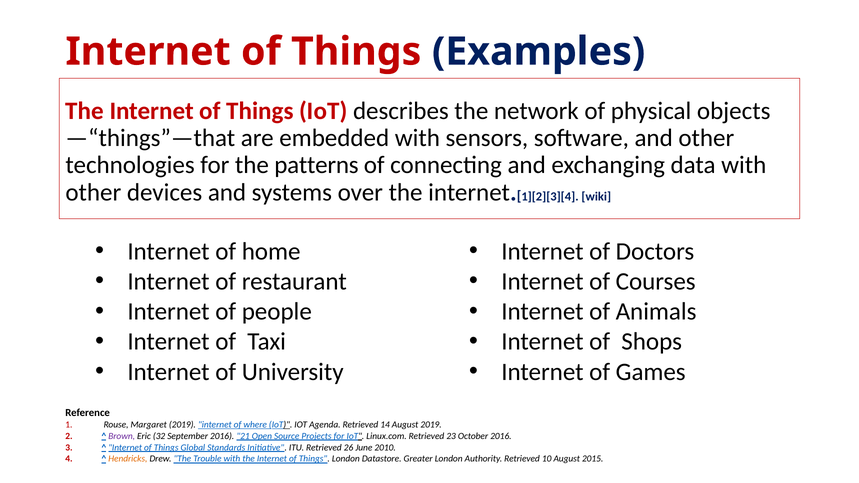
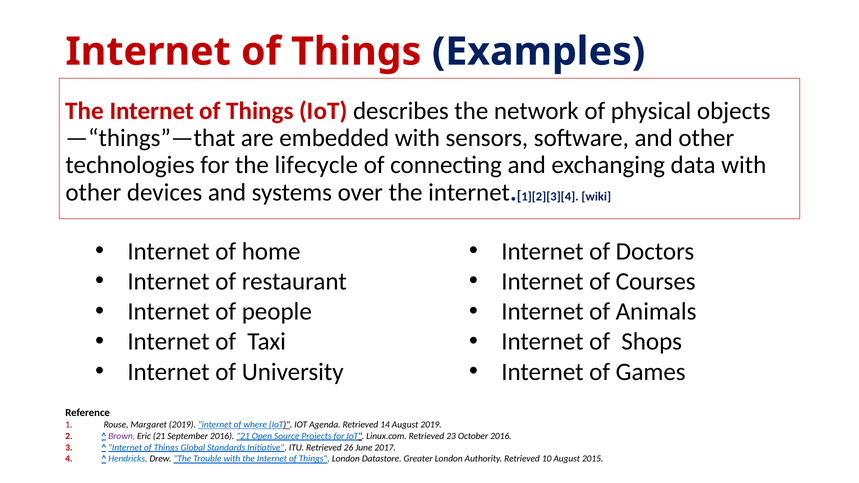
patterns: patterns -> lifecycle
Eric 32: 32 -> 21
2010: 2010 -> 2017
Hendricks colour: orange -> blue
